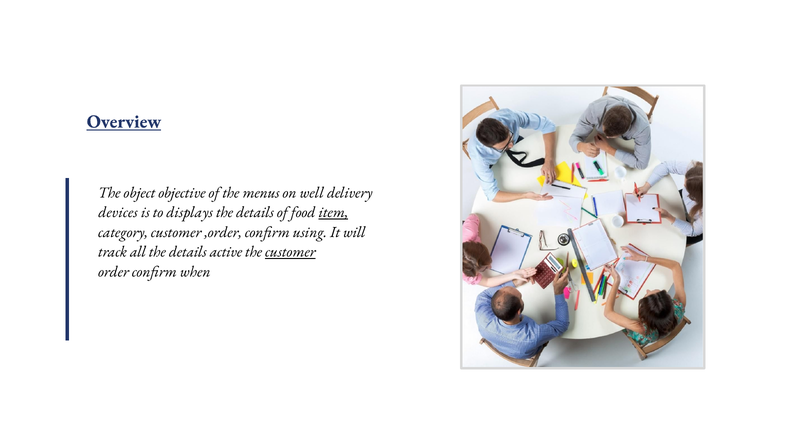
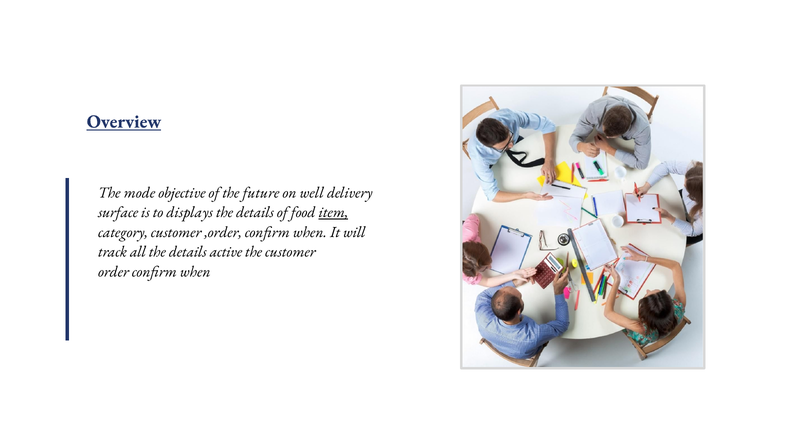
object: object -> mode
menus: menus -> future
devices: devices -> surface
,order confirm using: using -> when
customer at (290, 252) underline: present -> none
